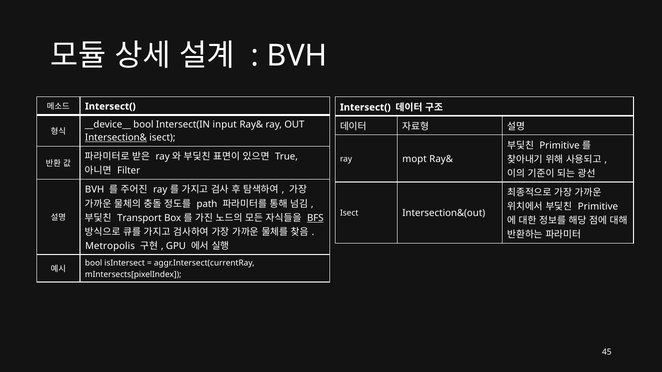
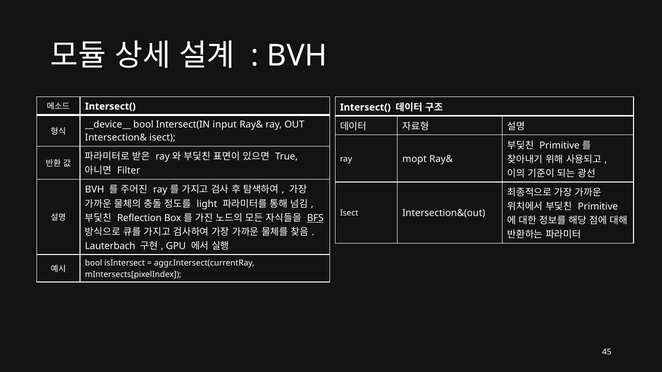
Intersection& underline: present -> none
path: path -> light
Transport: Transport -> Reflection
Metropolis: Metropolis -> Lauterbach
